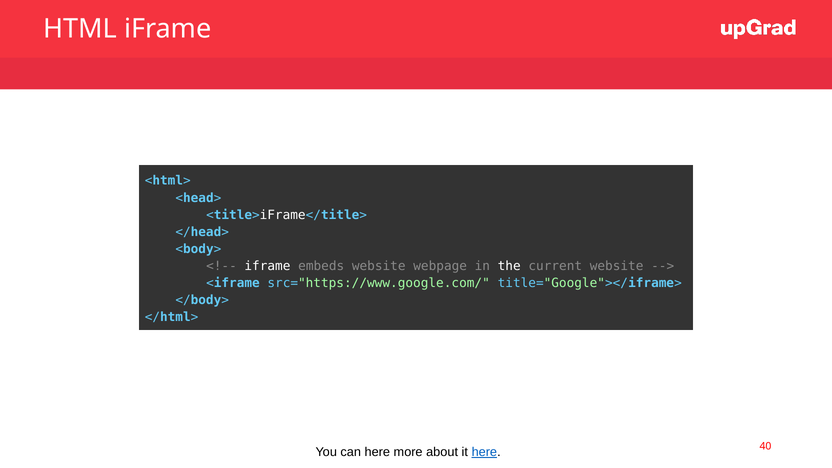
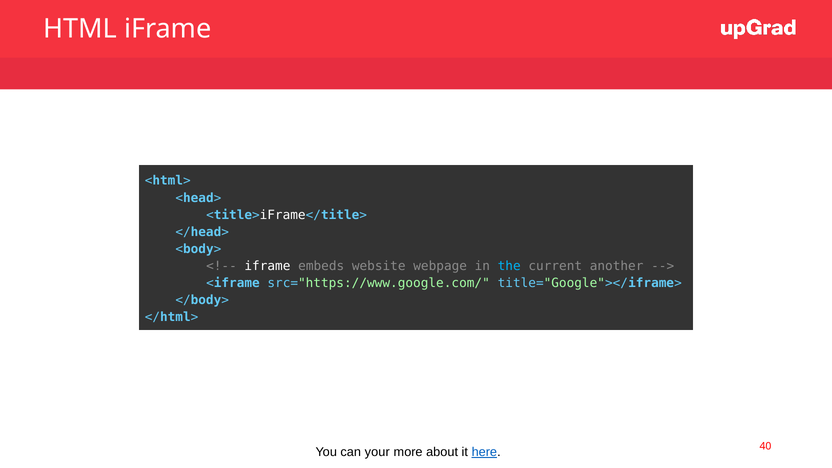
the colour: white -> light blue
current website: website -> another
can here: here -> your
